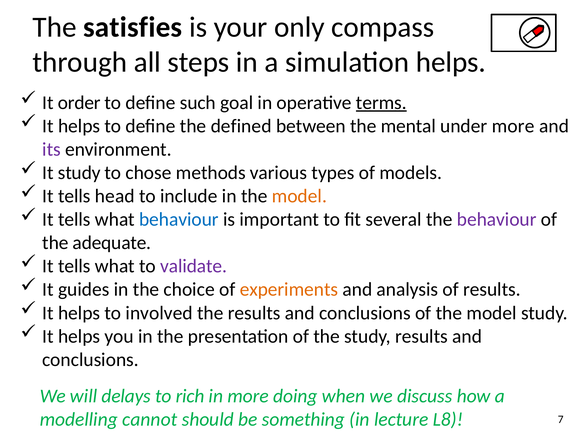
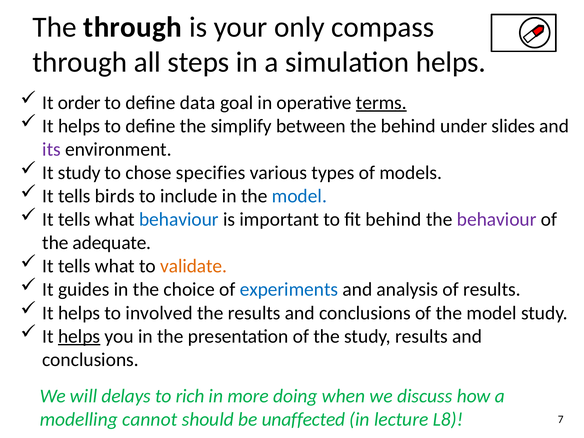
The satisfies: satisfies -> through
such: such -> data
defined: defined -> simplify
the mental: mental -> behind
under more: more -> slides
methods: methods -> specifies
head: head -> birds
model at (299, 196) colour: orange -> blue
fit several: several -> behind
validate colour: purple -> orange
experiments colour: orange -> blue
helps at (79, 336) underline: none -> present
something: something -> unaffected
